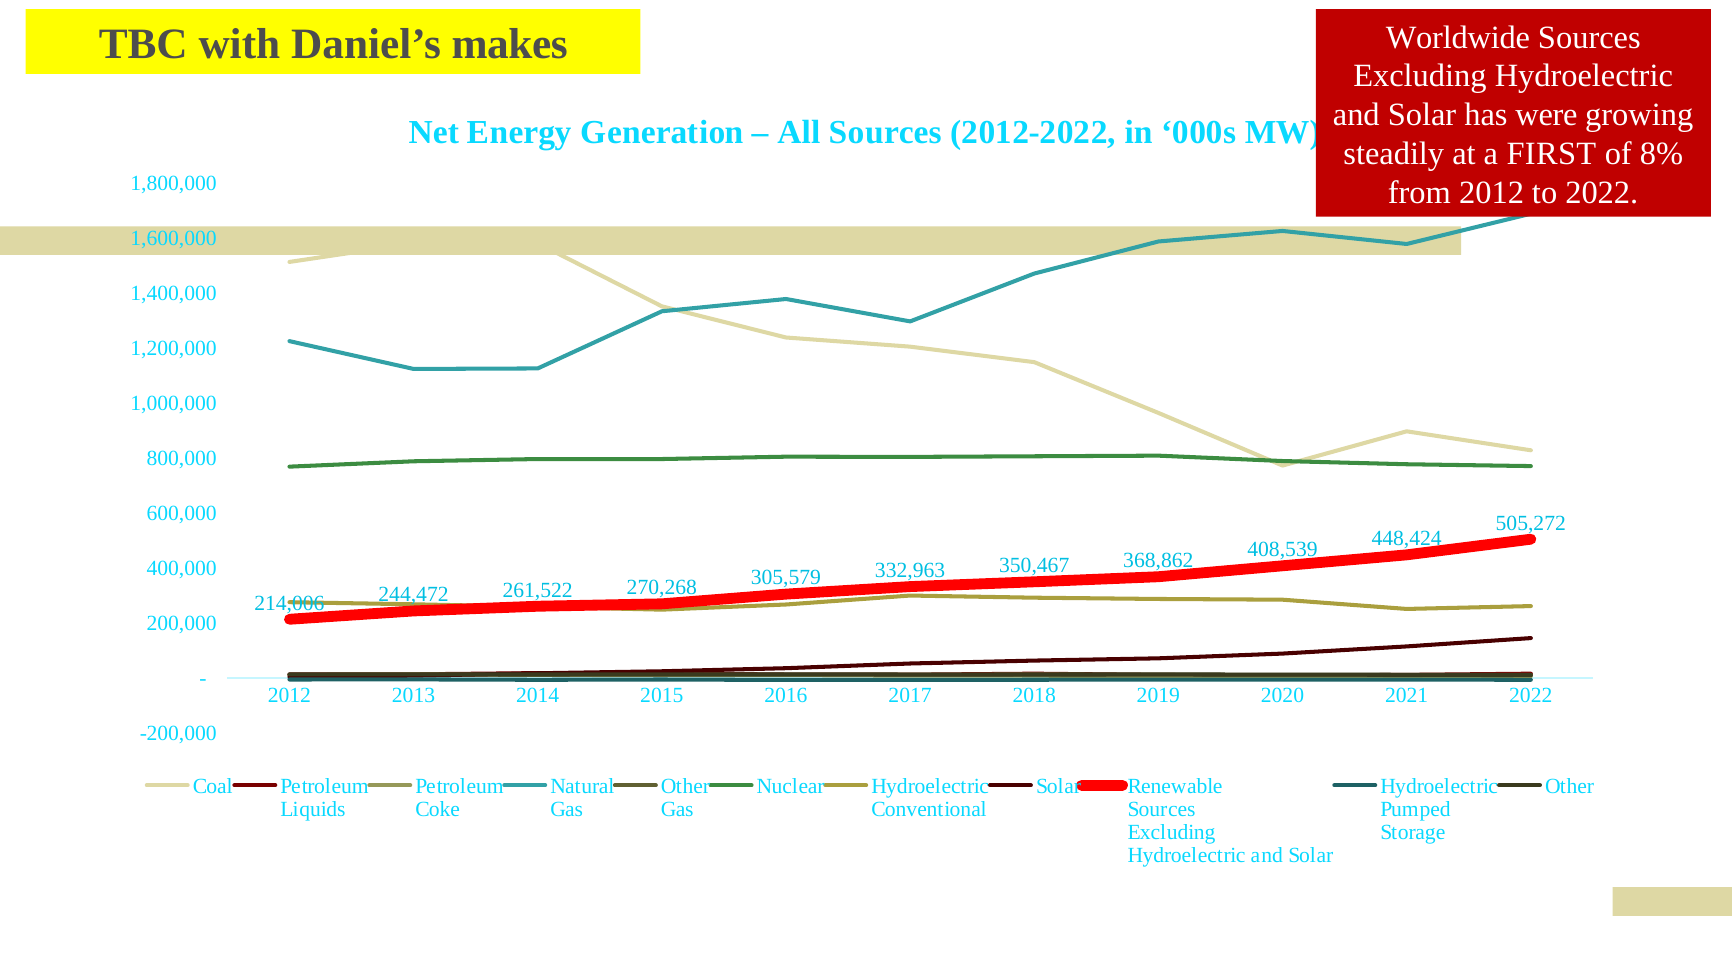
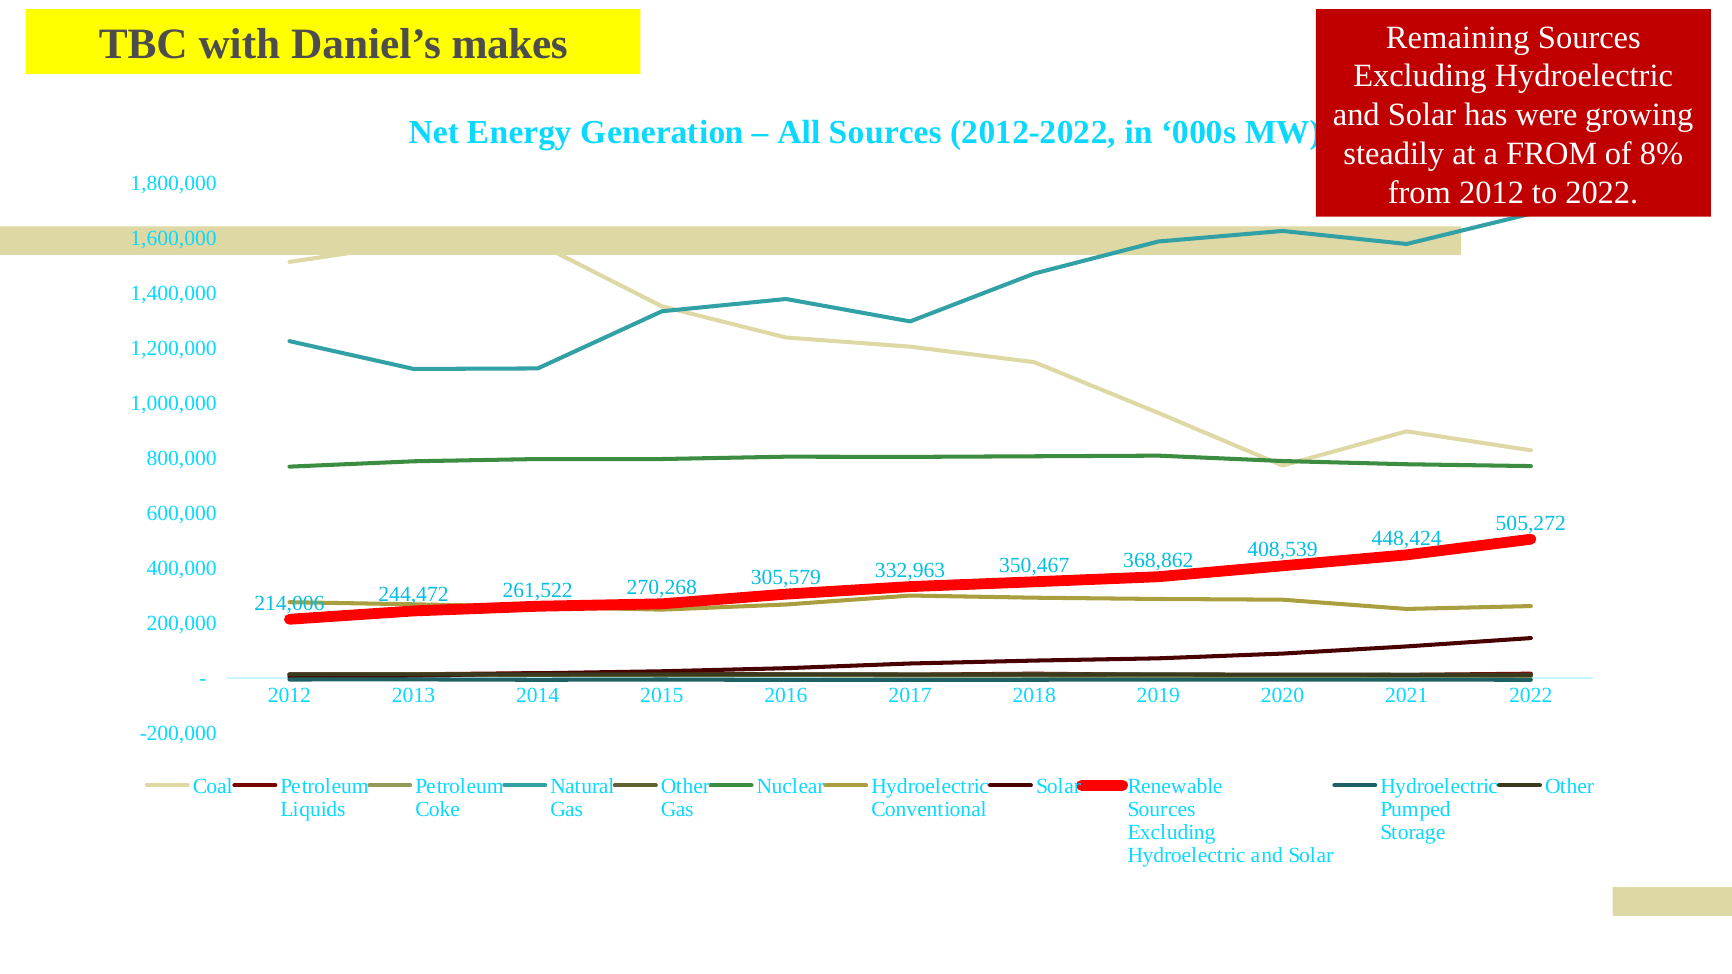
Worldwide: Worldwide -> Remaining
a FIRST: FIRST -> FROM
